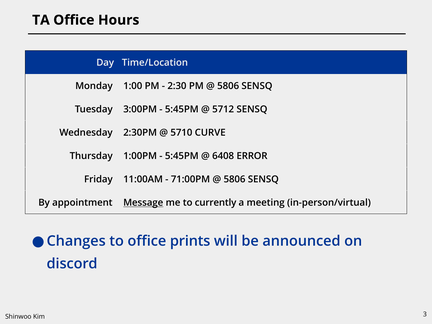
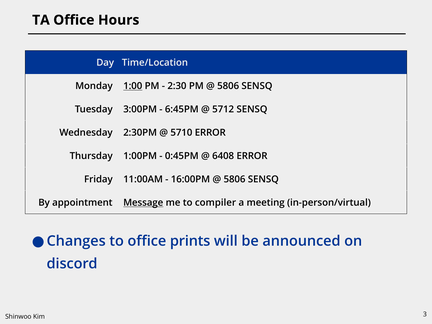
1:00 underline: none -> present
5:45PM at (182, 109): 5:45PM -> 6:45PM
5710 CURVE: CURVE -> ERROR
5:45PM at (182, 156): 5:45PM -> 0:45PM
71:00PM: 71:00PM -> 16:00PM
currently: currently -> compiler
